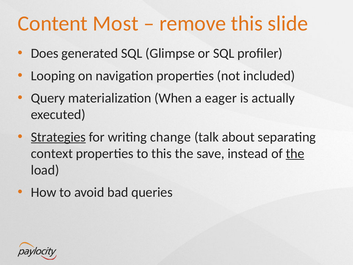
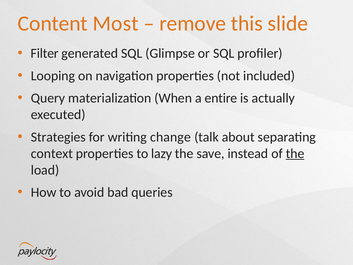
Does: Does -> Filter
eager: eager -> entire
Strategies underline: present -> none
to this: this -> lazy
